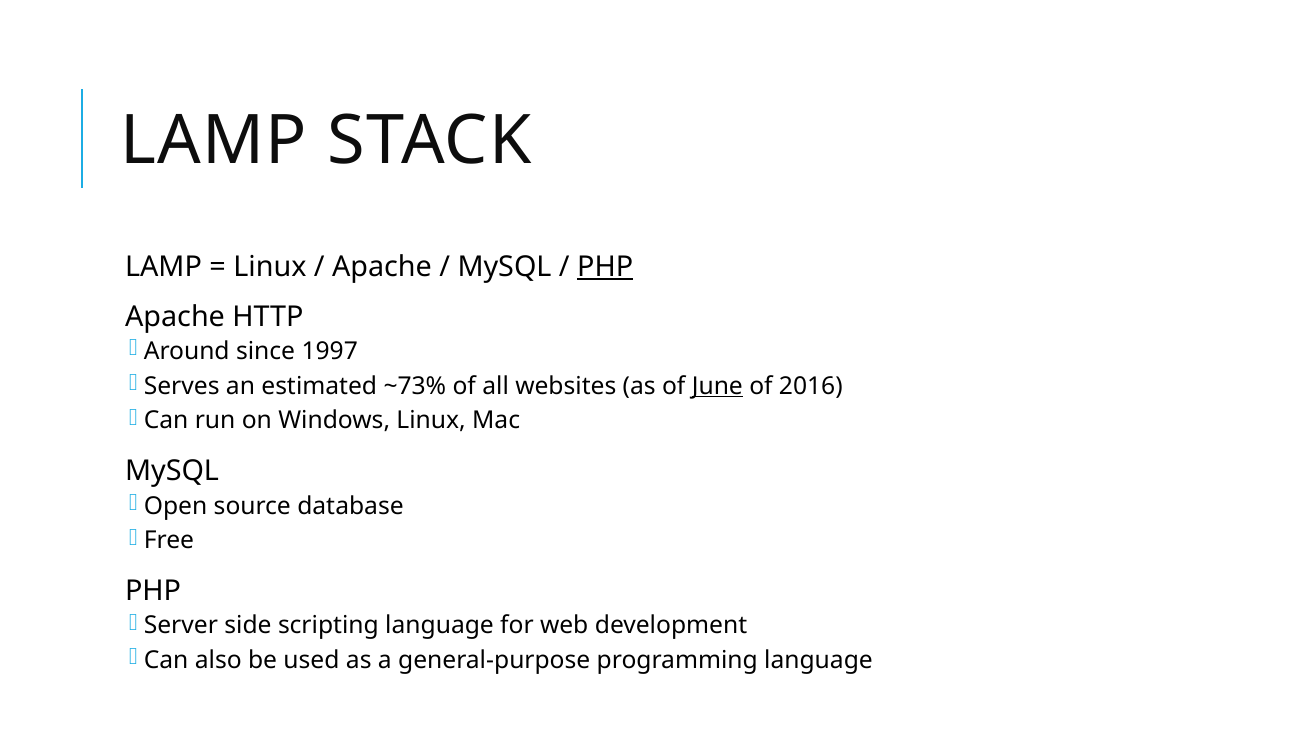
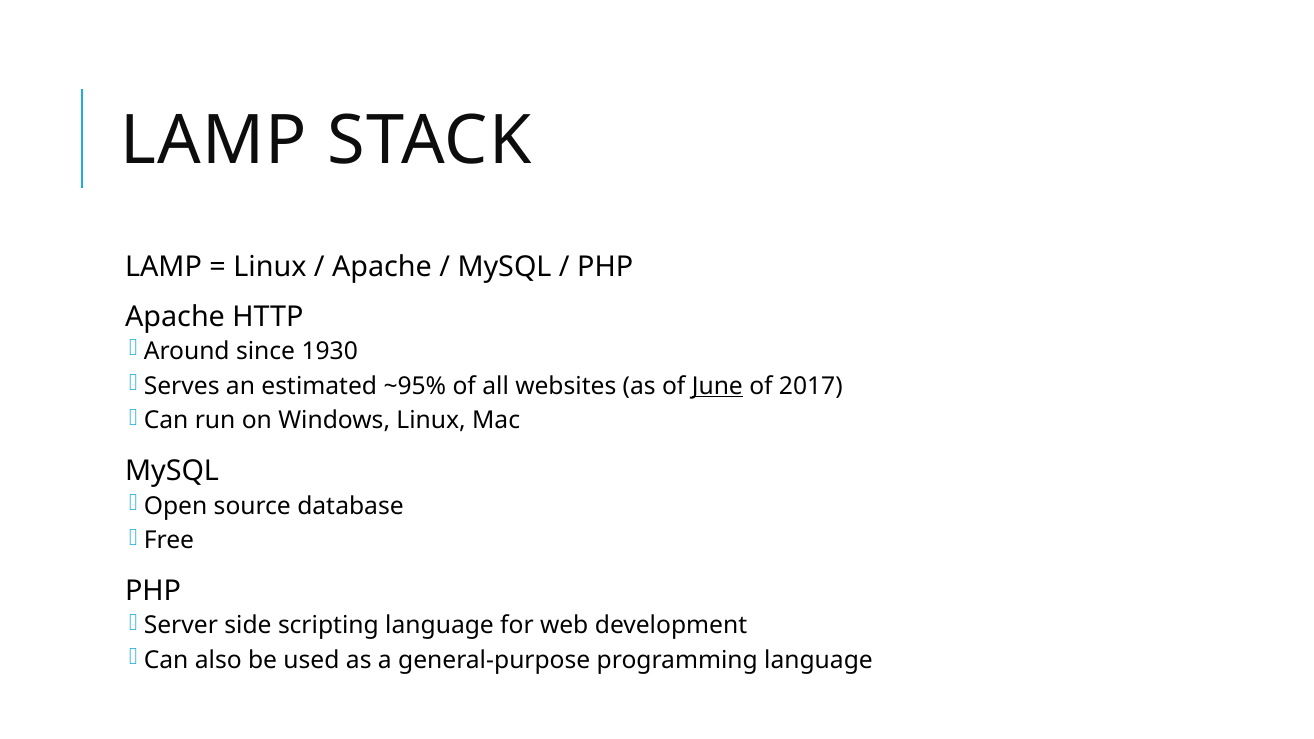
PHP at (605, 267) underline: present -> none
1997: 1997 -> 1930
~73%: ~73% -> ~95%
2016: 2016 -> 2017
